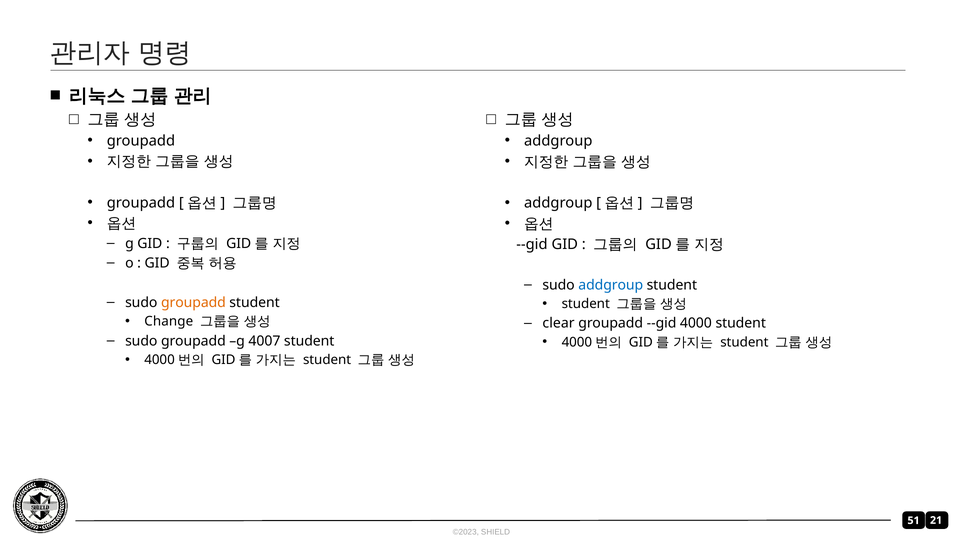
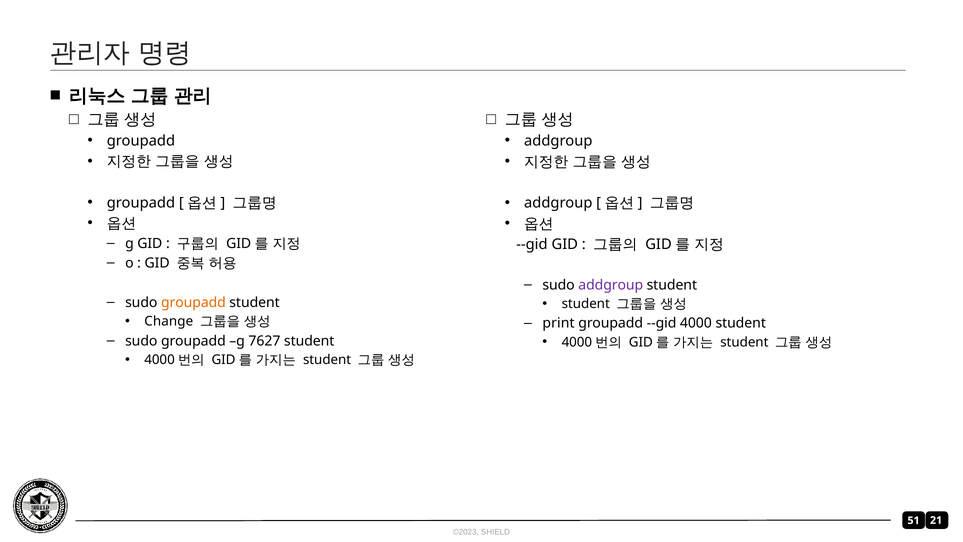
addgroup at (611, 285) colour: blue -> purple
clear: clear -> print
4007: 4007 -> 7627
